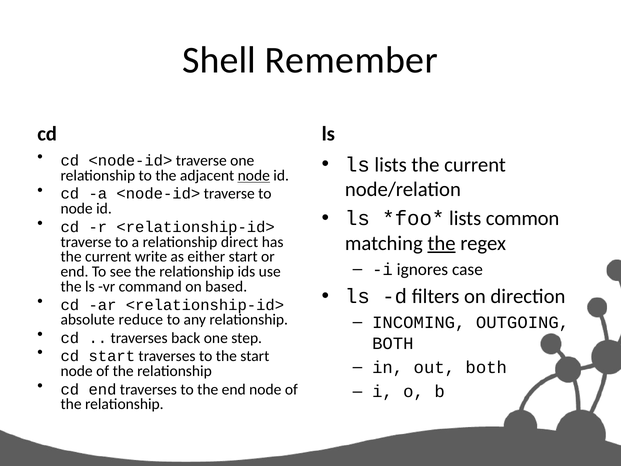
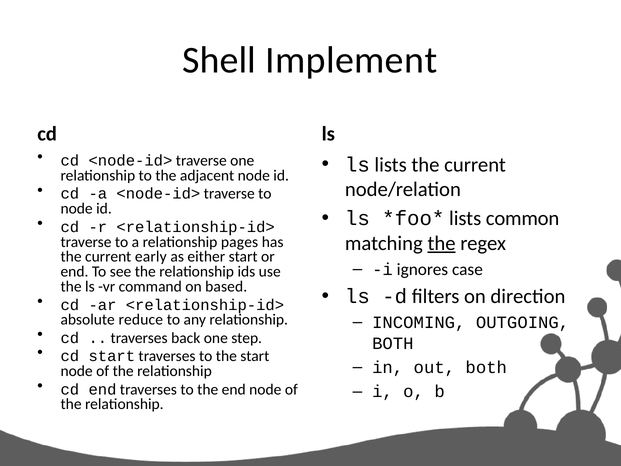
Remember: Remember -> Implement
node at (254, 176) underline: present -> none
direct: direct -> pages
write: write -> early
